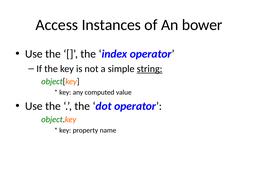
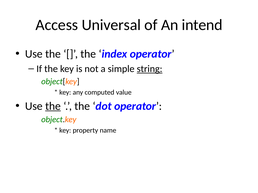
Instances: Instances -> Universal
bower: bower -> intend
the at (53, 106) underline: none -> present
